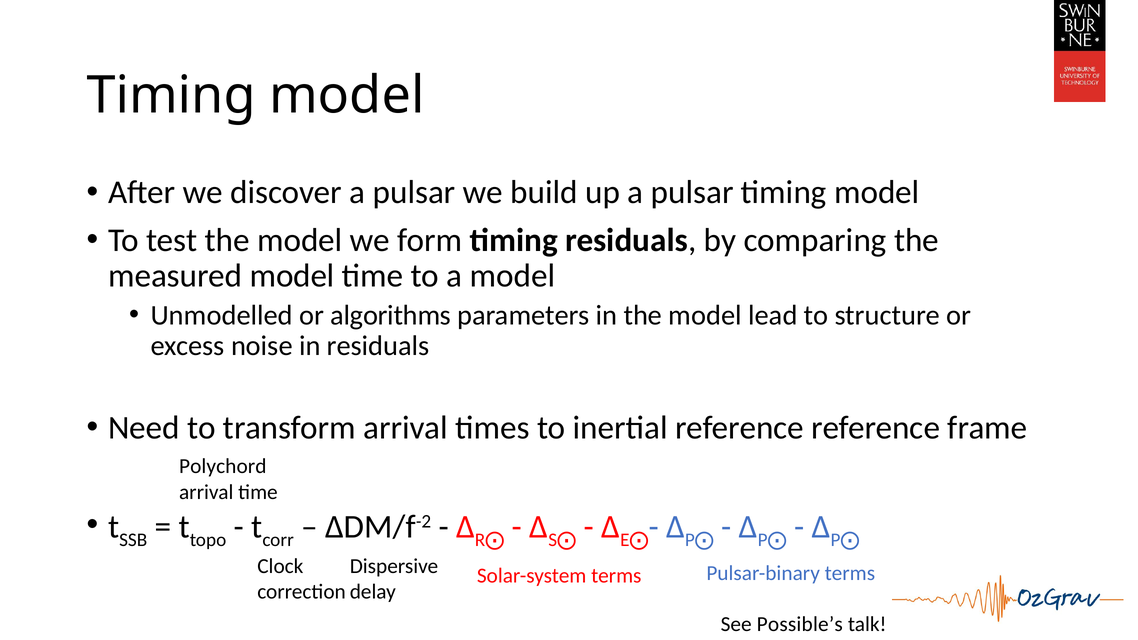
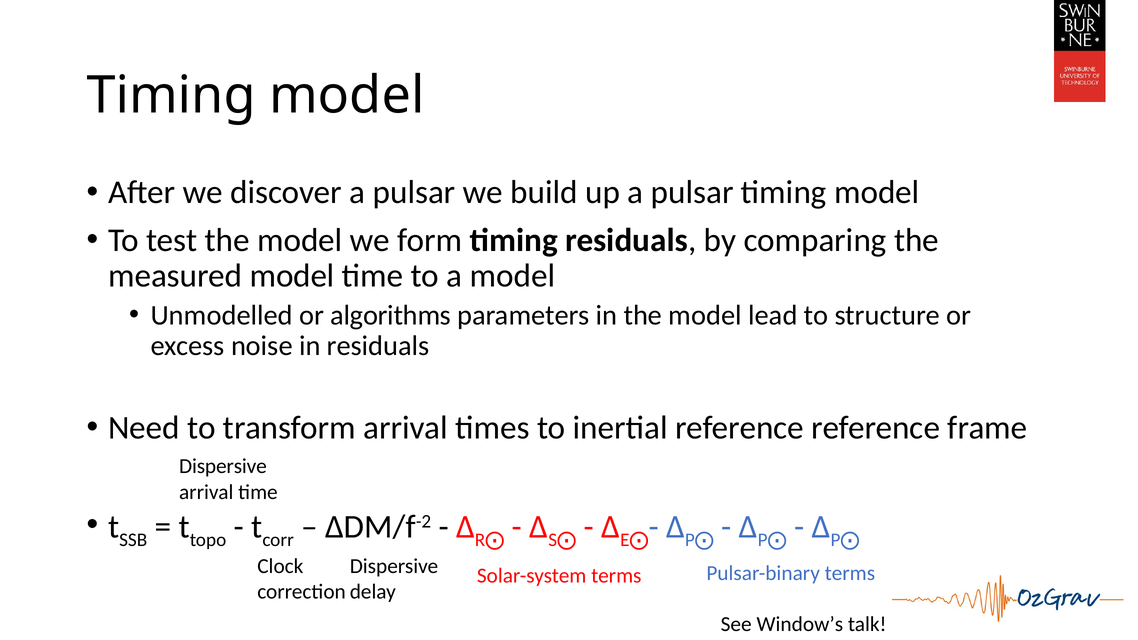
Polychord at (223, 467): Polychord -> Dispersive
Possible’s: Possible’s -> Window’s
